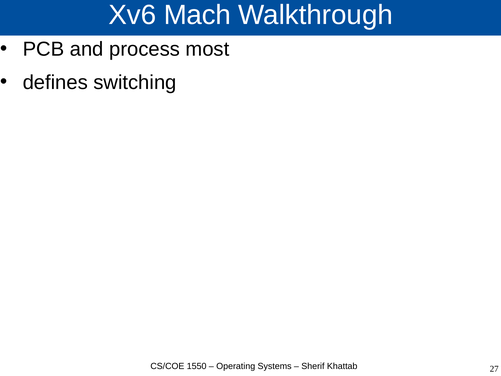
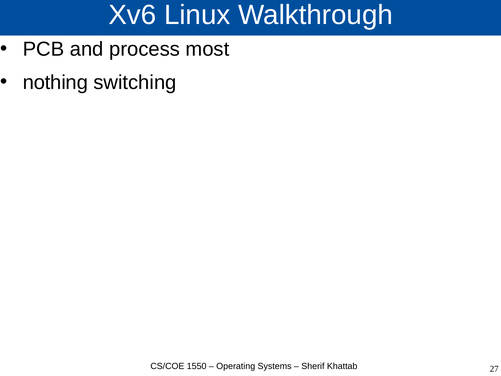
Mach: Mach -> Linux
defines: defines -> nothing
